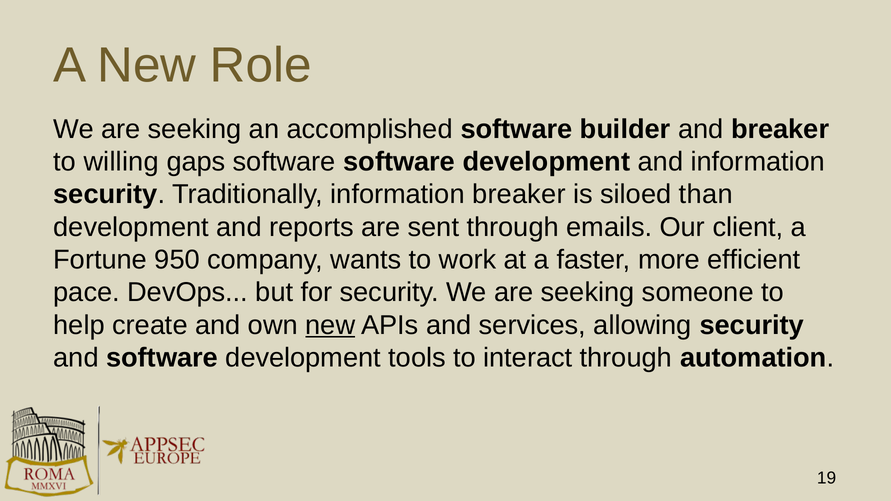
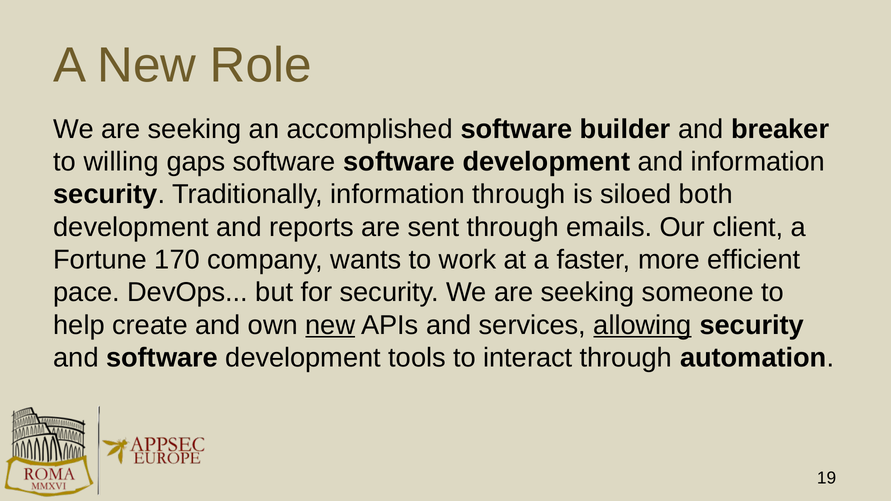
information breaker: breaker -> through
than: than -> both
950: 950 -> 170
allowing underline: none -> present
